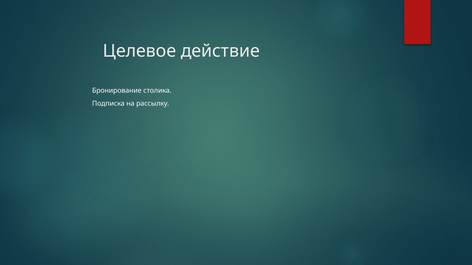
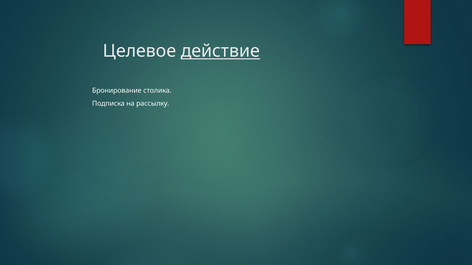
действие underline: none -> present
